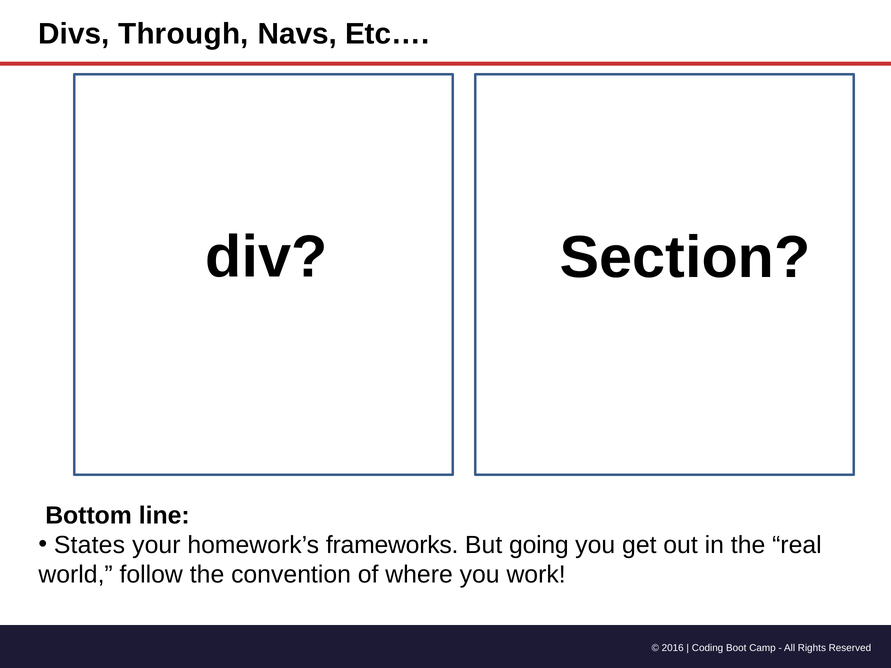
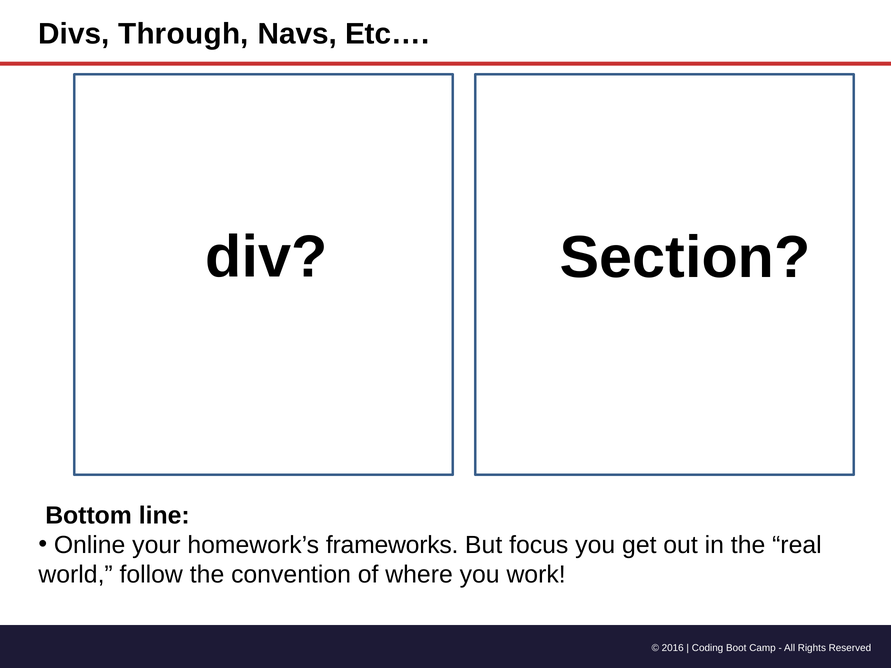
States: States -> Online
going: going -> focus
